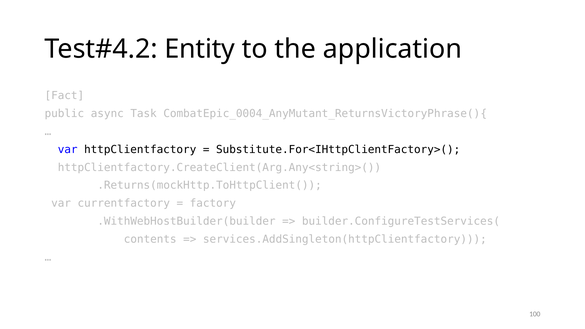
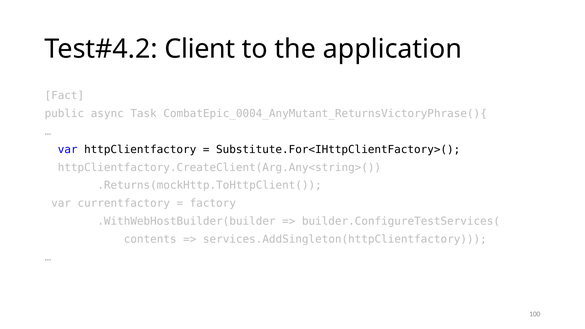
Entity: Entity -> Client
